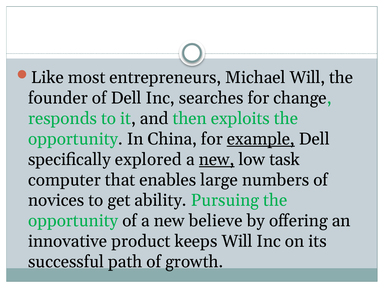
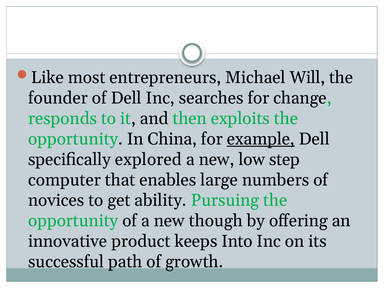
new at (217, 159) underline: present -> none
task: task -> step
believe: believe -> though
keeps Will: Will -> Into
